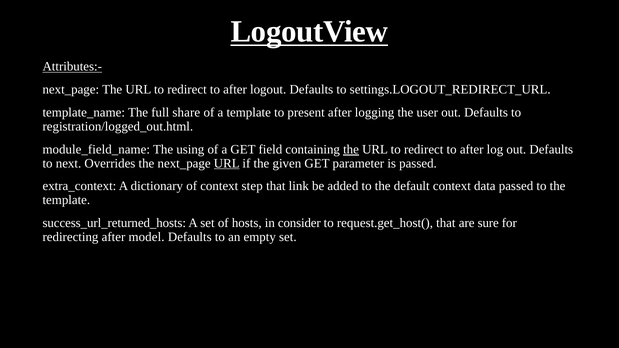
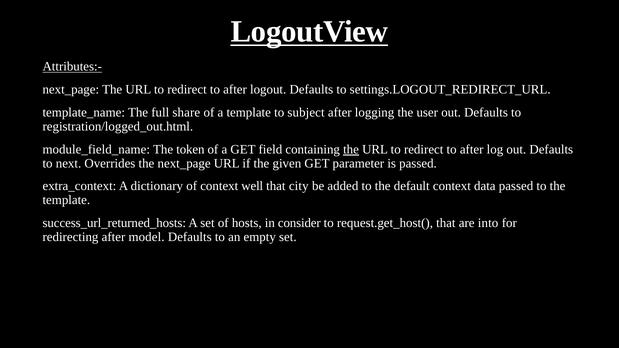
present: present -> subject
using: using -> token
URL at (227, 163) underline: present -> none
step: step -> well
link: link -> city
sure: sure -> into
